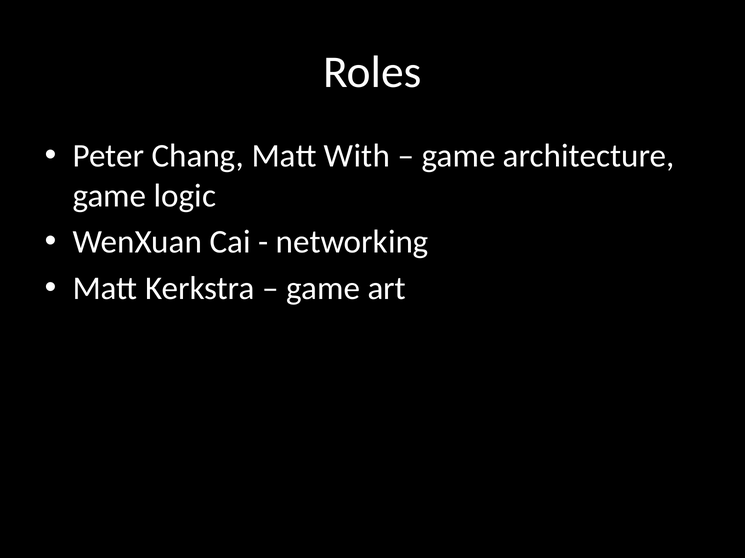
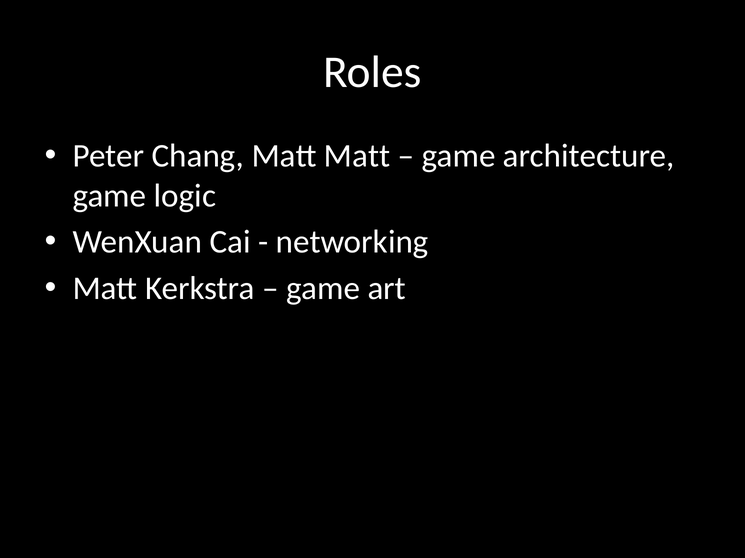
Matt With: With -> Matt
